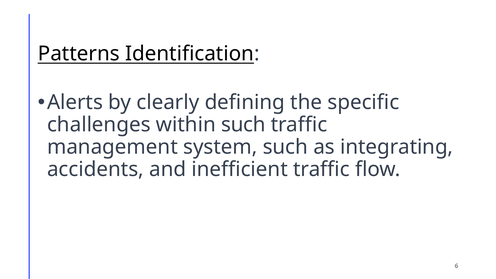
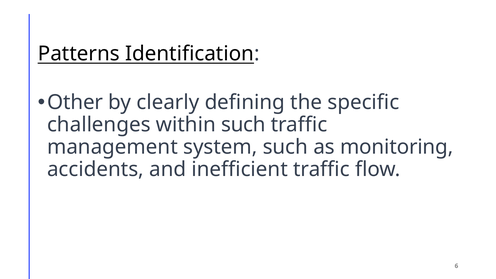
Alerts: Alerts -> Other
integrating: integrating -> monitoring
